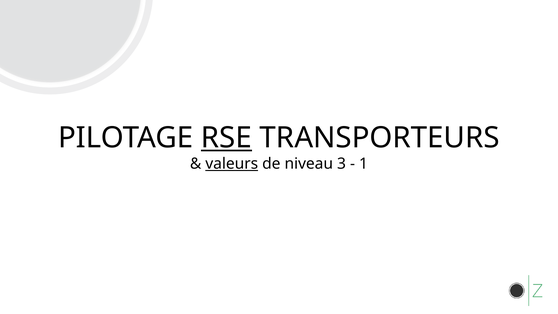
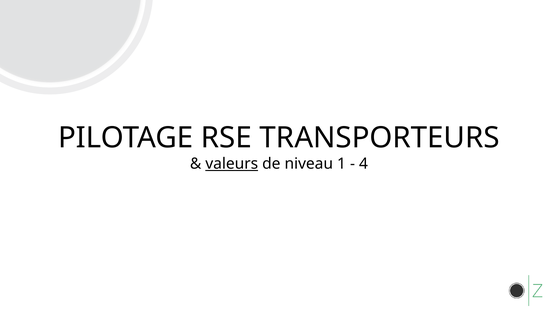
RSE underline: present -> none
3: 3 -> 1
1: 1 -> 4
